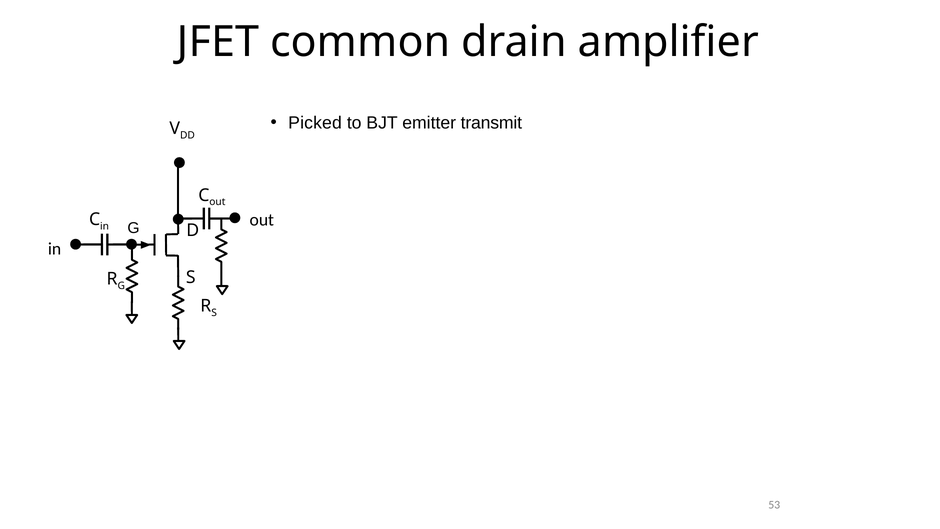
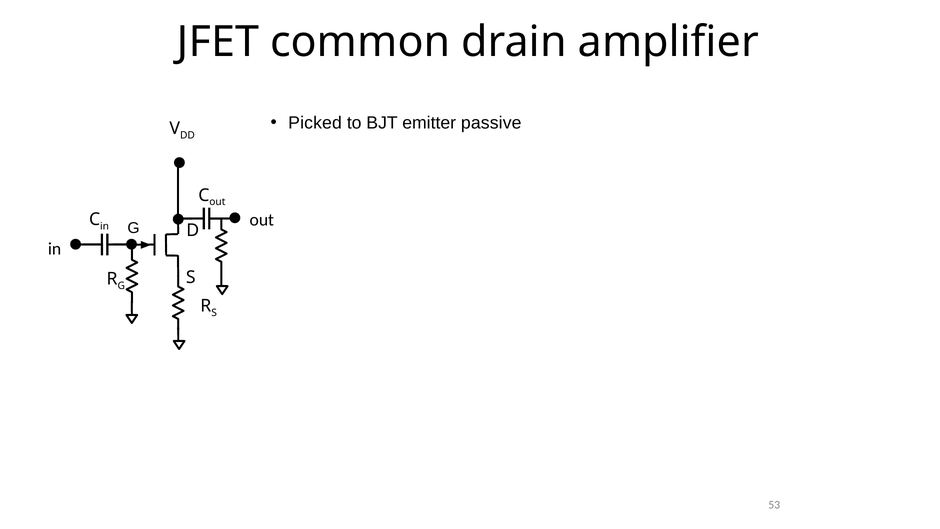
transmit: transmit -> passive
